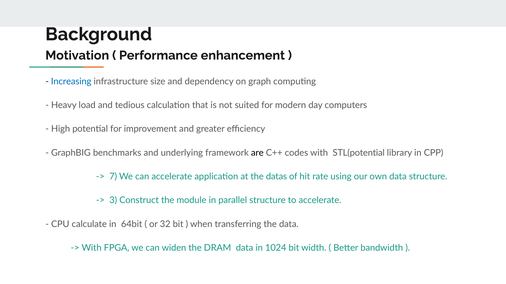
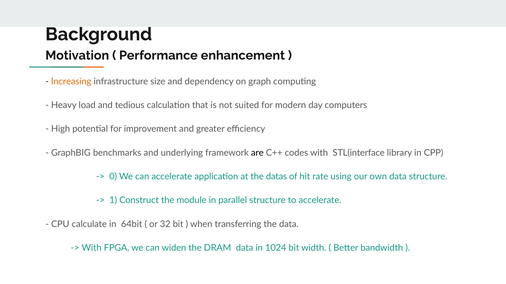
Increasing colour: blue -> orange
STL(potential: STL(potential -> STL(interface
7: 7 -> 0
3: 3 -> 1
